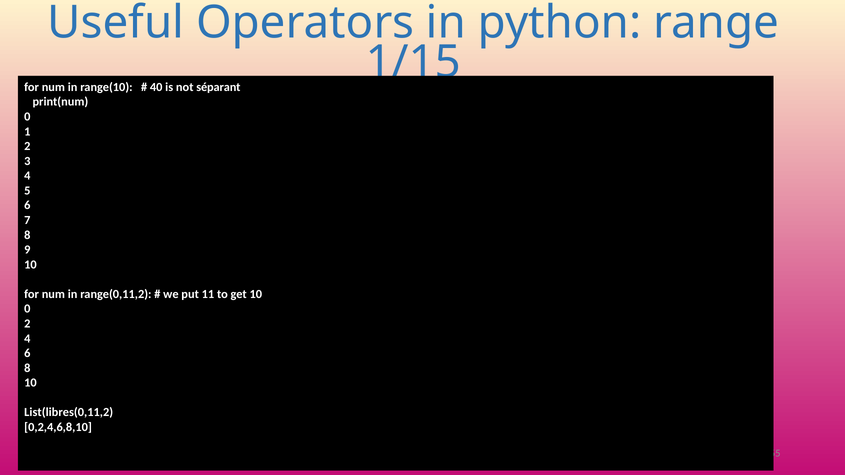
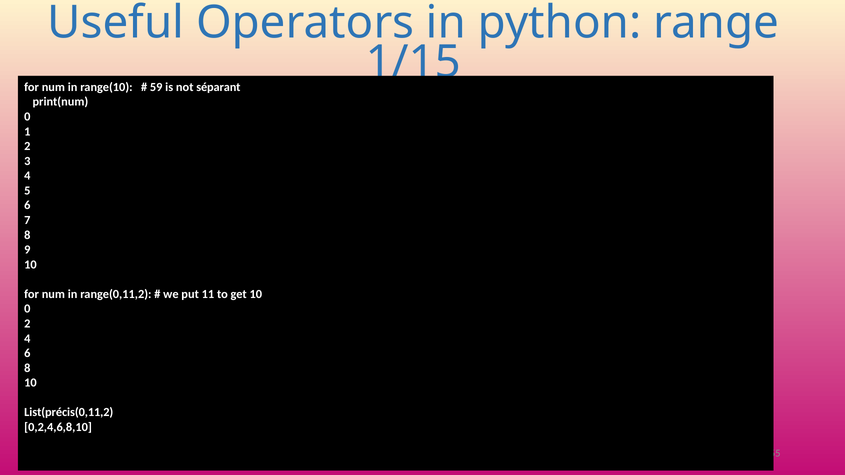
40: 40 -> 59
List(libres(0,11,2: List(libres(0,11,2 -> List(précis(0,11,2
